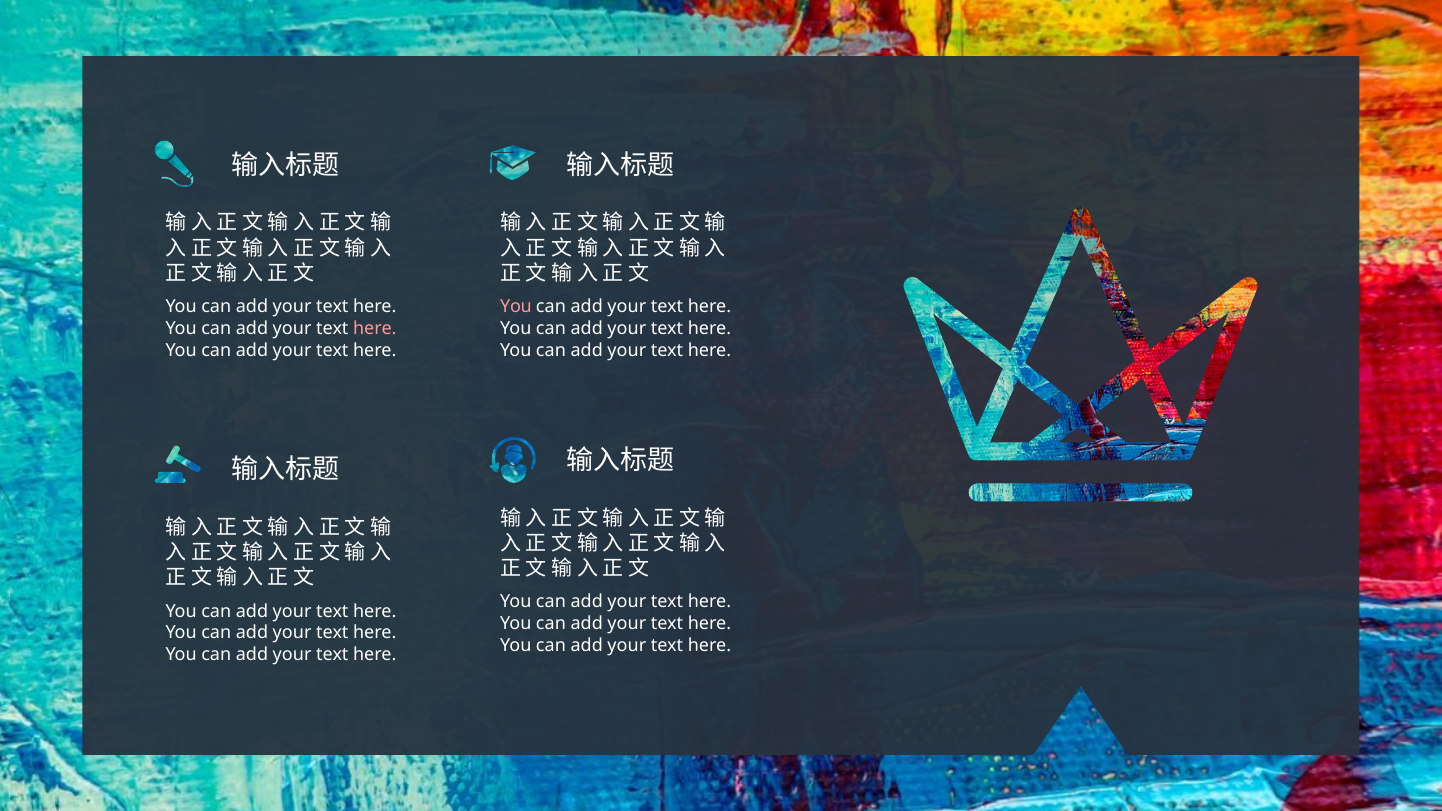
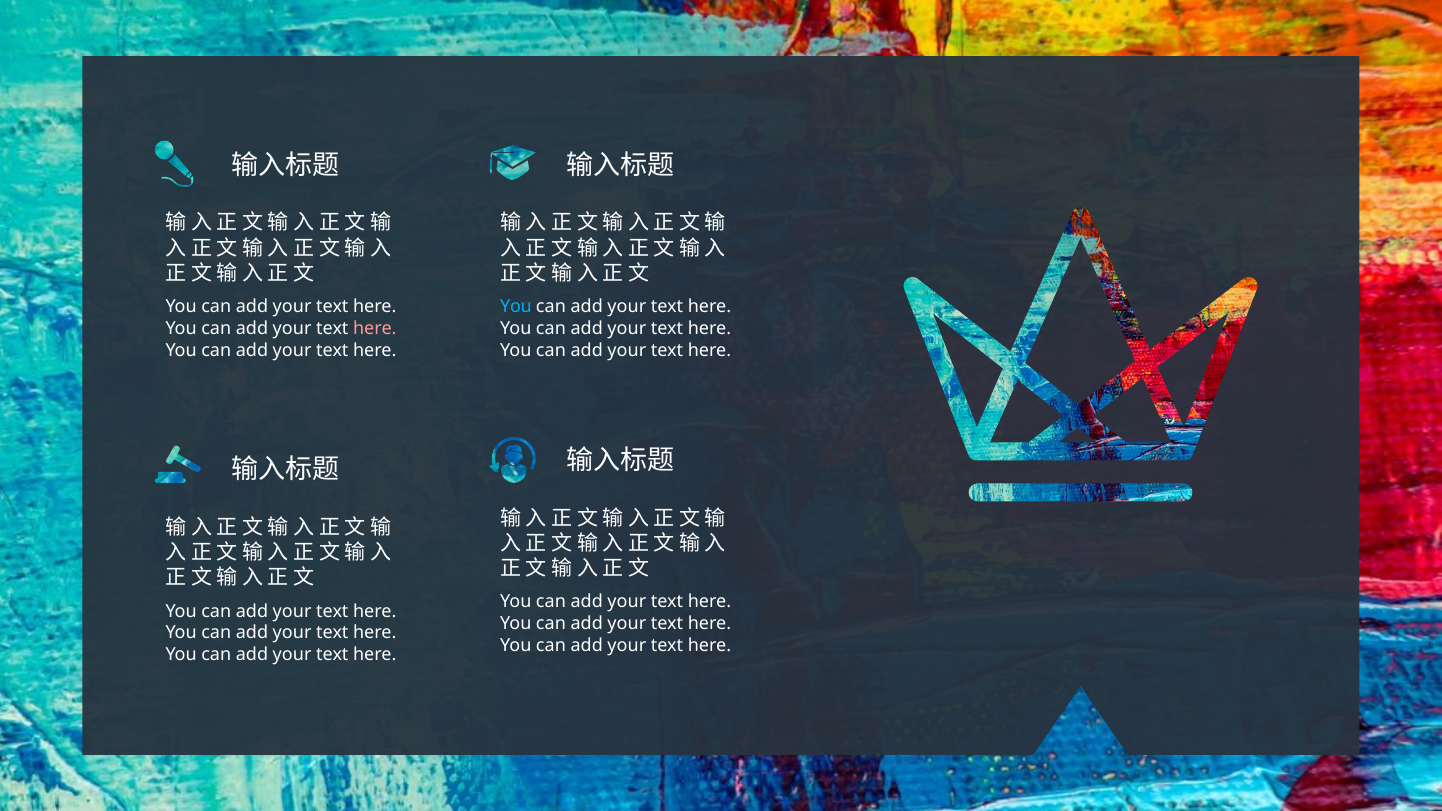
You at (516, 307) colour: pink -> light blue
